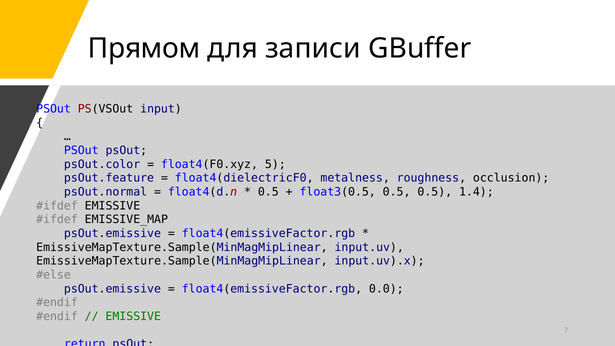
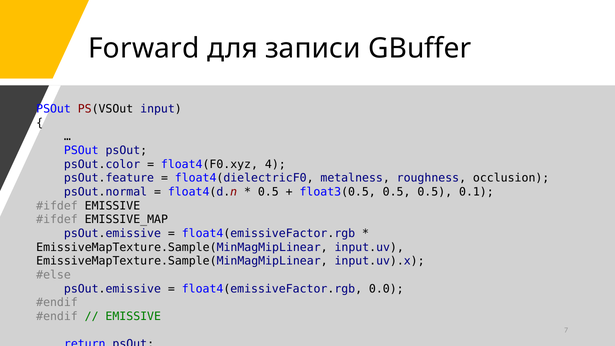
Прямом: Прямом -> Forward
5: 5 -> 4
1.4: 1.4 -> 0.1
